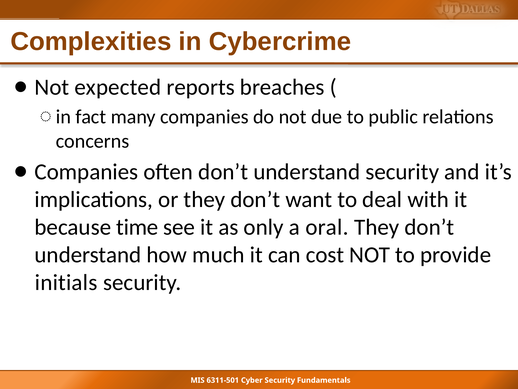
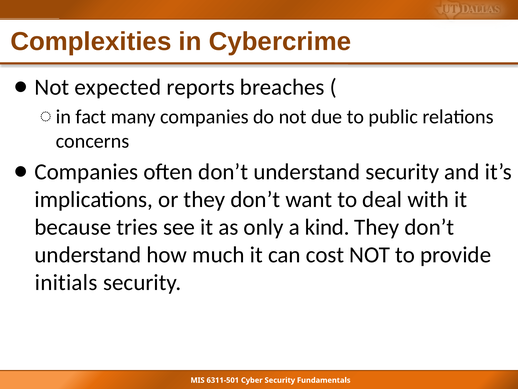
time: time -> tries
oral: oral -> kind
